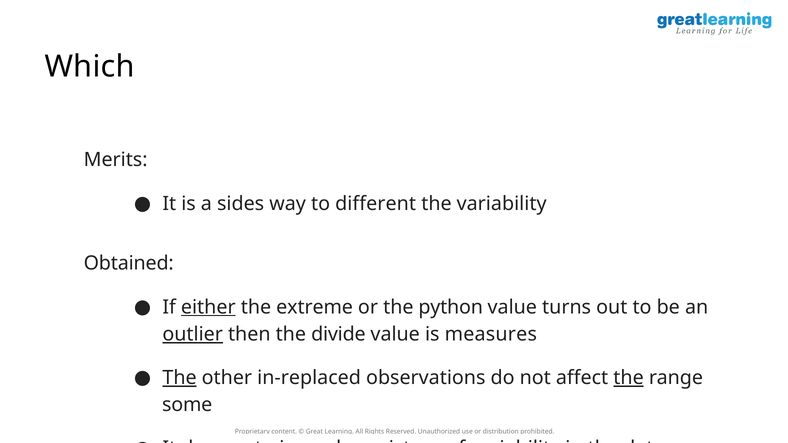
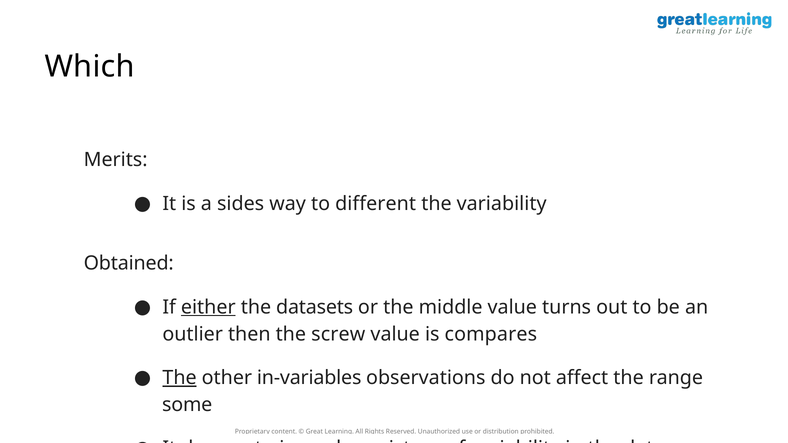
extreme: extreme -> datasets
python: python -> middle
outlier underline: present -> none
divide: divide -> screw
measures: measures -> compares
in-replaced: in-replaced -> in-variables
the at (629, 378) underline: present -> none
